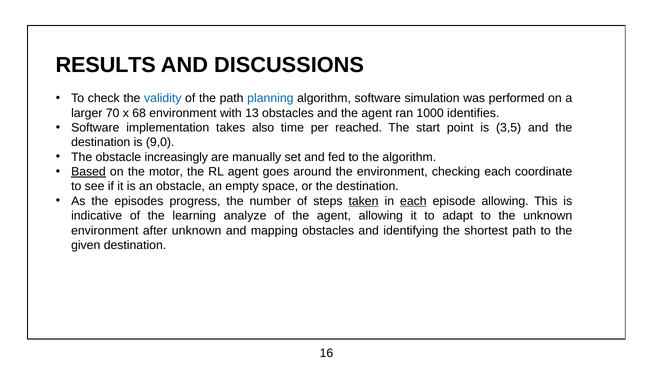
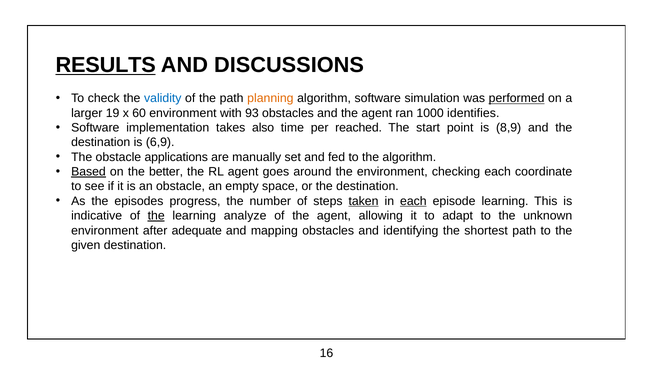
RESULTS underline: none -> present
planning colour: blue -> orange
performed underline: none -> present
70: 70 -> 19
68: 68 -> 60
13: 13 -> 93
3,5: 3,5 -> 8,9
9,0: 9,0 -> 6,9
increasingly: increasingly -> applications
motor: motor -> better
episode allowing: allowing -> learning
the at (156, 216) underline: none -> present
after unknown: unknown -> adequate
